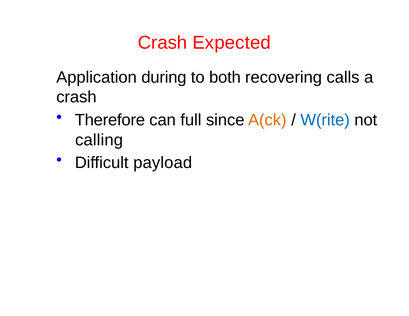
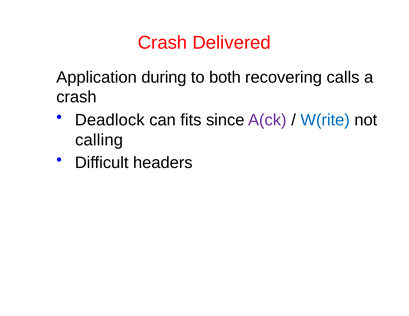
Expected: Expected -> Delivered
Therefore: Therefore -> Deadlock
full: full -> fits
A(ck colour: orange -> purple
payload: payload -> headers
